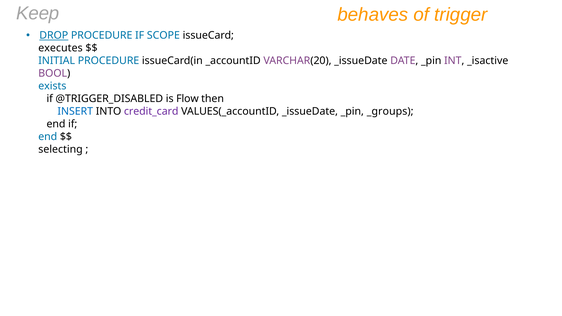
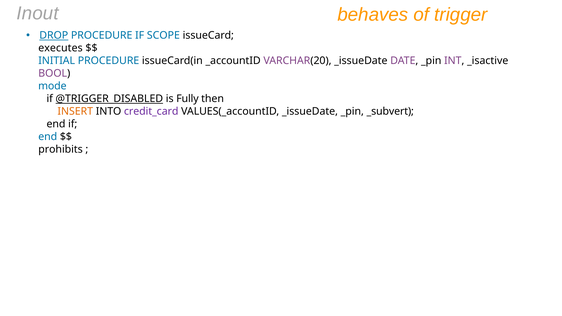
Keep: Keep -> Inout
exists: exists -> mode
@TRIGGER_DISABLED underline: none -> present
Flow: Flow -> Fully
INSERT colour: blue -> orange
_groups: _groups -> _subvert
selecting: selecting -> prohibits
